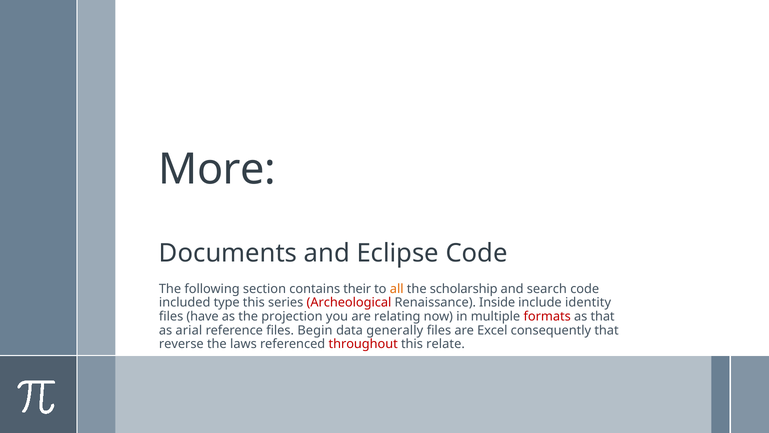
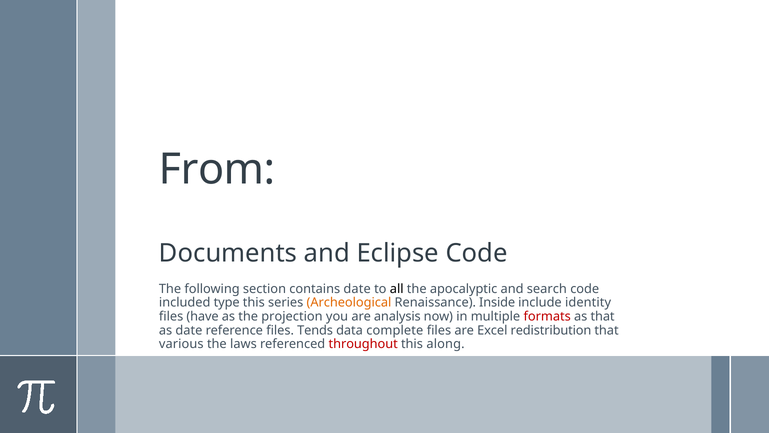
More: More -> From
contains their: their -> date
all colour: orange -> black
scholarship: scholarship -> apocalyptic
Archeological colour: red -> orange
relating: relating -> analysis
as arial: arial -> date
Begin: Begin -> Tends
generally: generally -> complete
consequently: consequently -> redistribution
reverse: reverse -> various
relate: relate -> along
